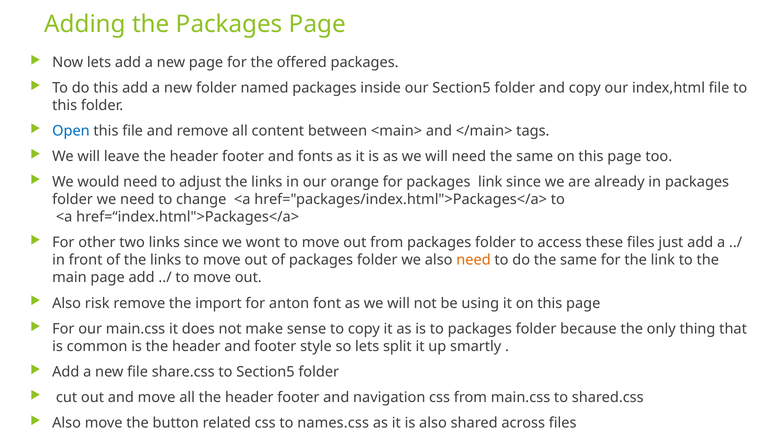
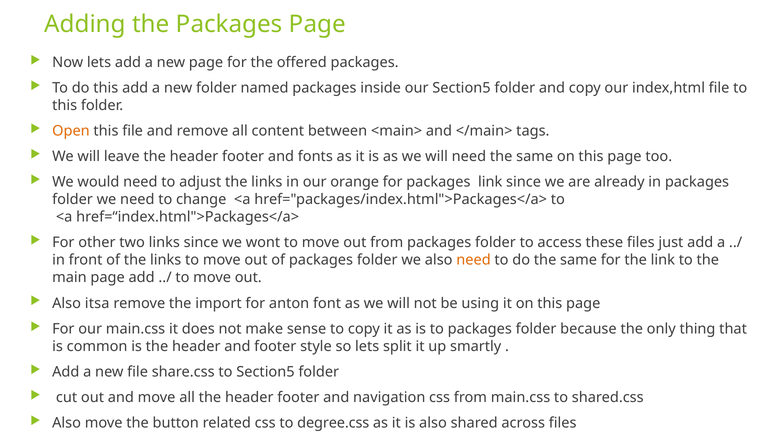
Open colour: blue -> orange
risk: risk -> itsa
names.css: names.css -> degree.css
